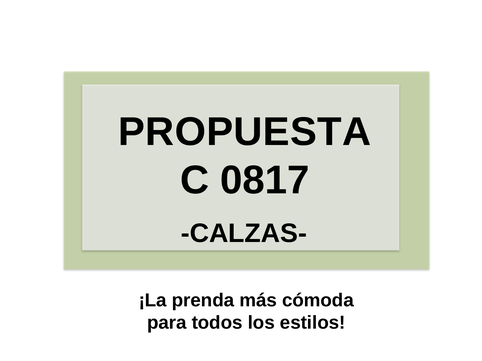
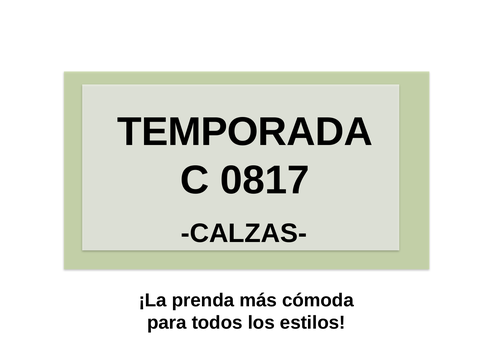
PROPUESTA: PROPUESTA -> TEMPORADA
